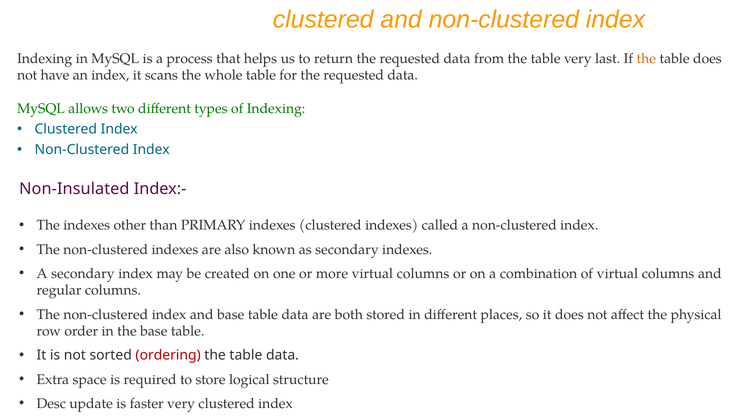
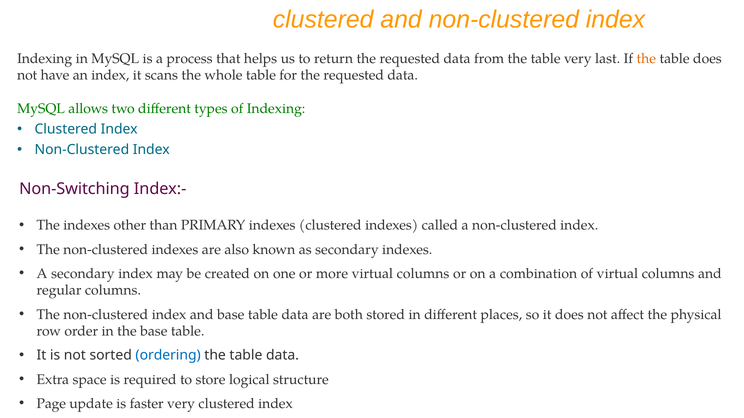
Non-Insulated: Non-Insulated -> Non-Switching
ordering colour: red -> blue
Desc: Desc -> Page
